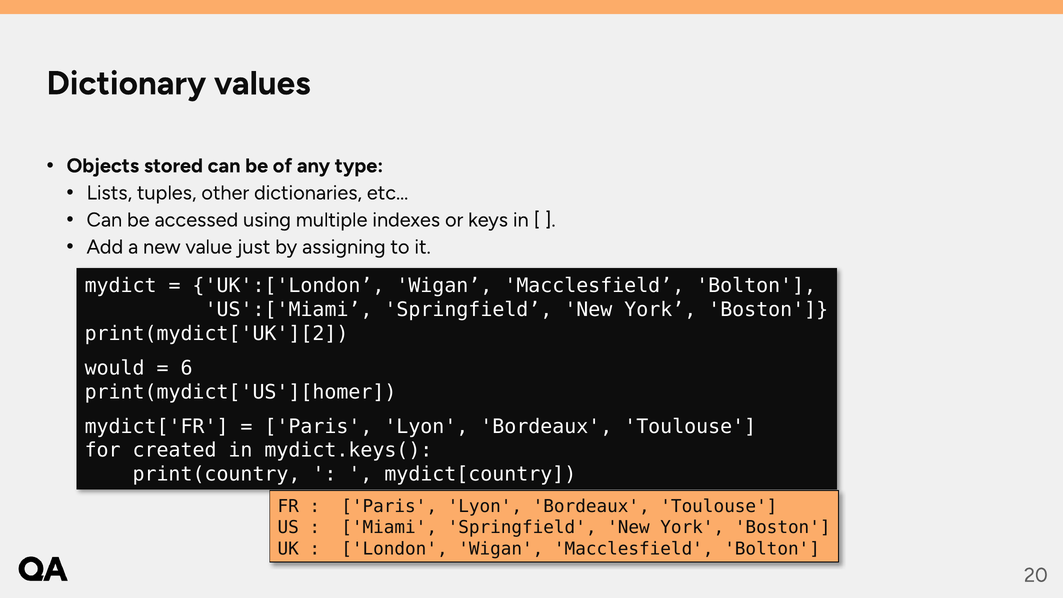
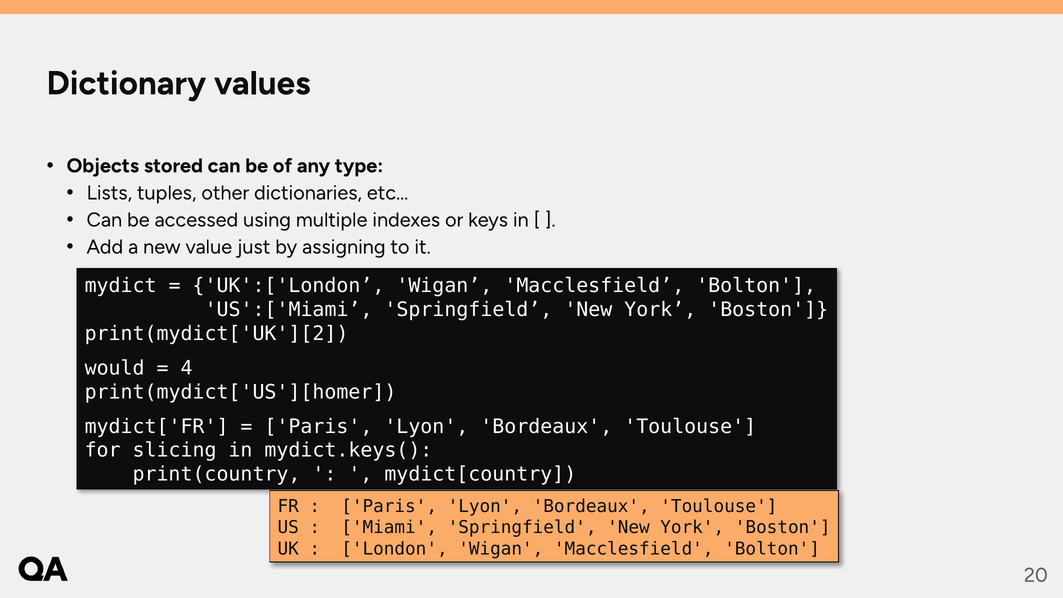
6: 6 -> 4
created: created -> slicing
